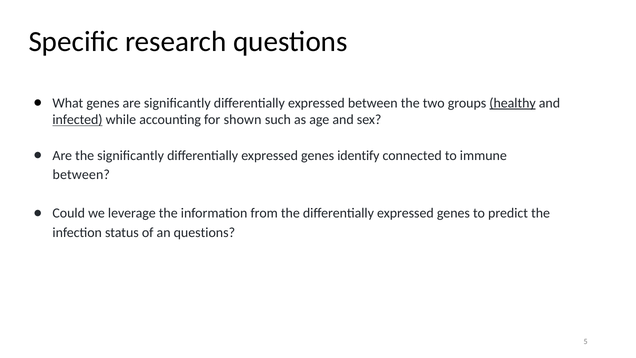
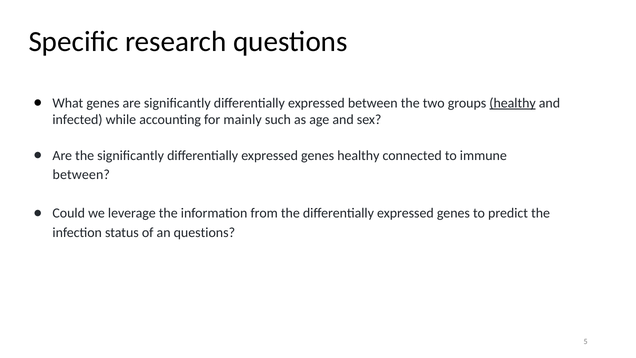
infected underline: present -> none
shown: shown -> mainly
genes identify: identify -> healthy
